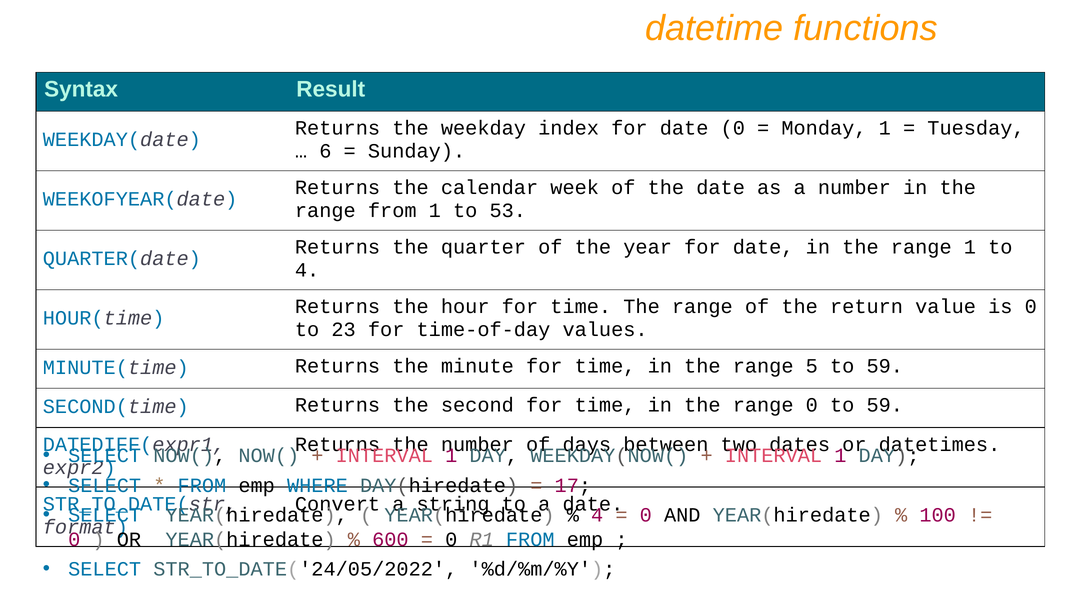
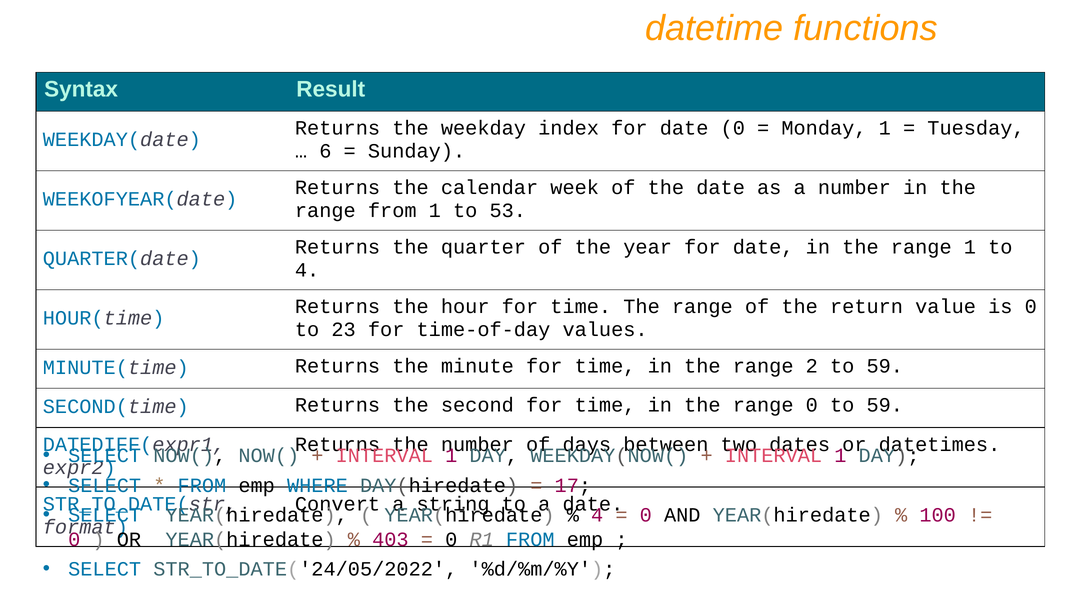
5: 5 -> 2
600: 600 -> 403
